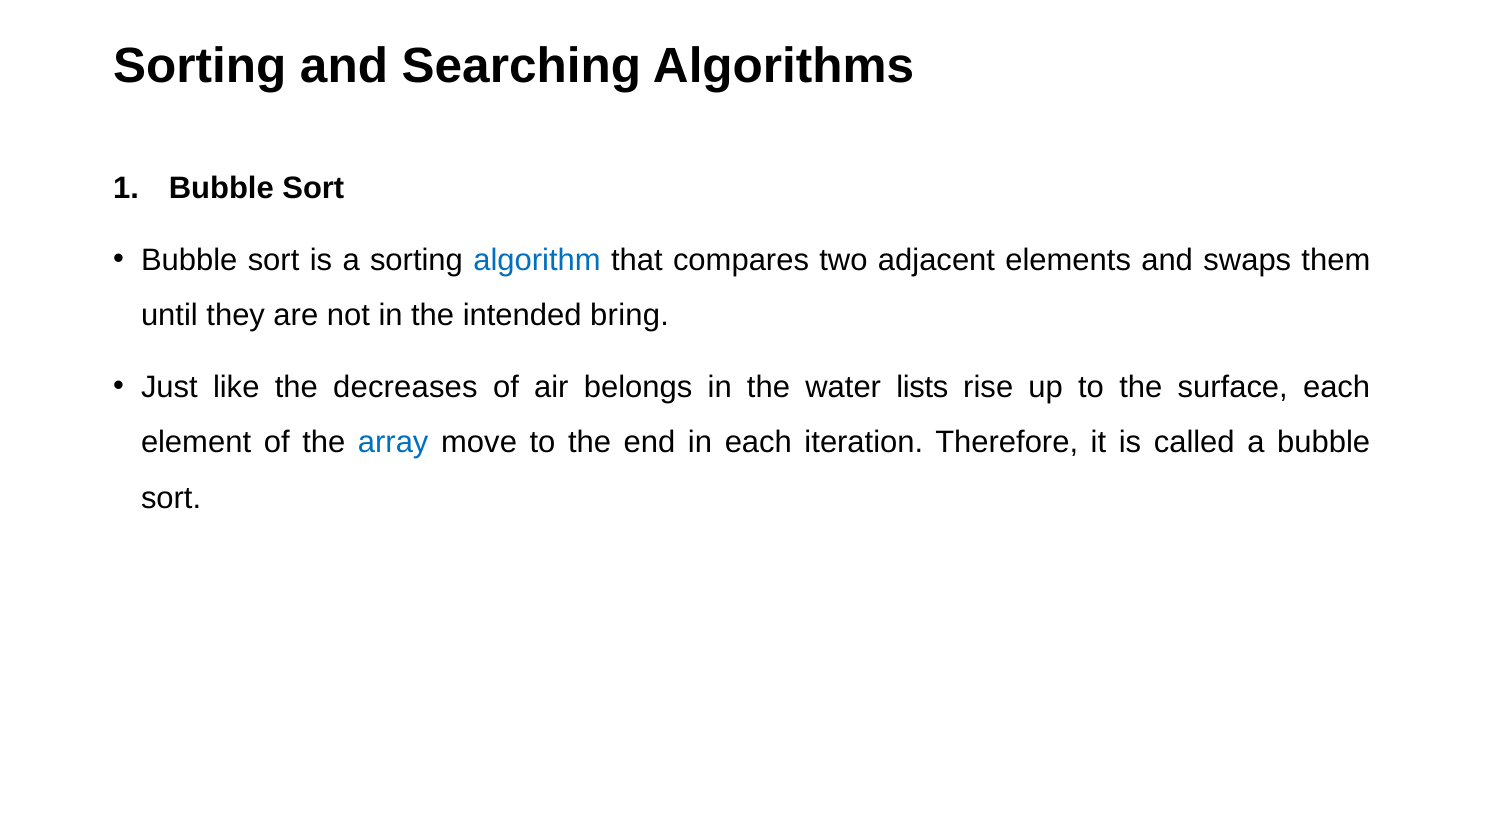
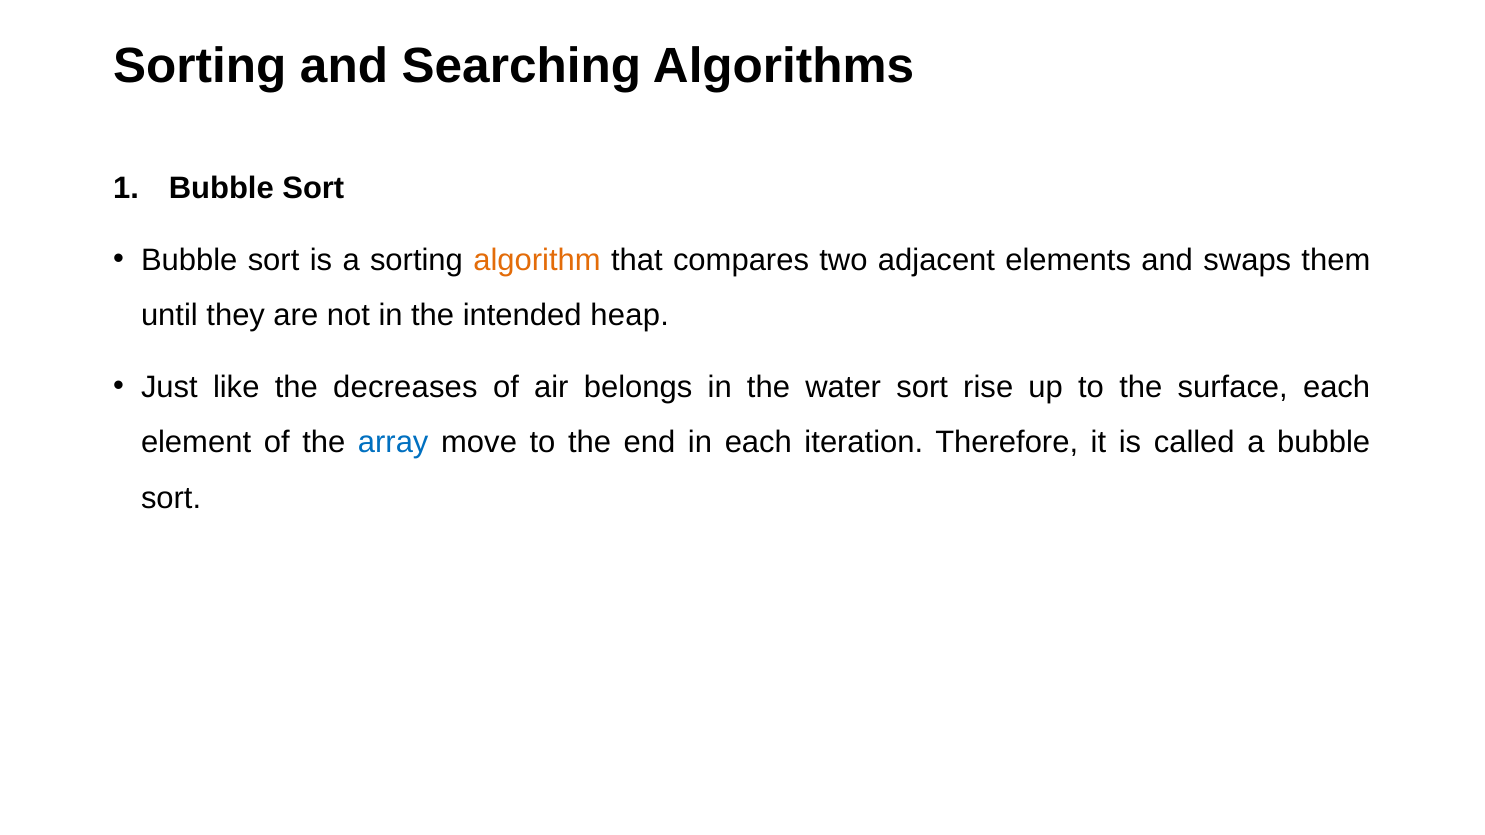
algorithm colour: blue -> orange
bring: bring -> heap
water lists: lists -> sort
